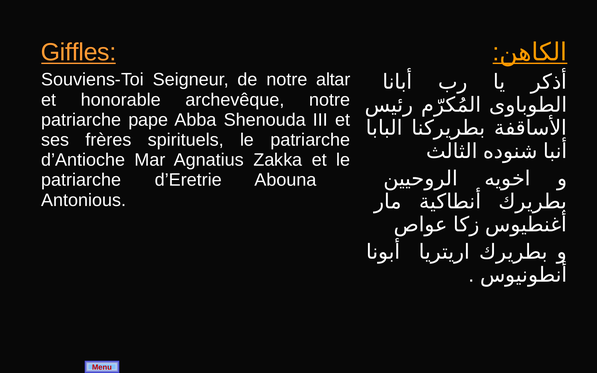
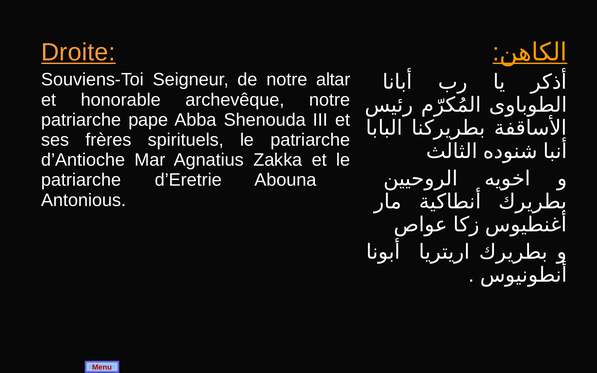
Giffles: Giffles -> Droite
